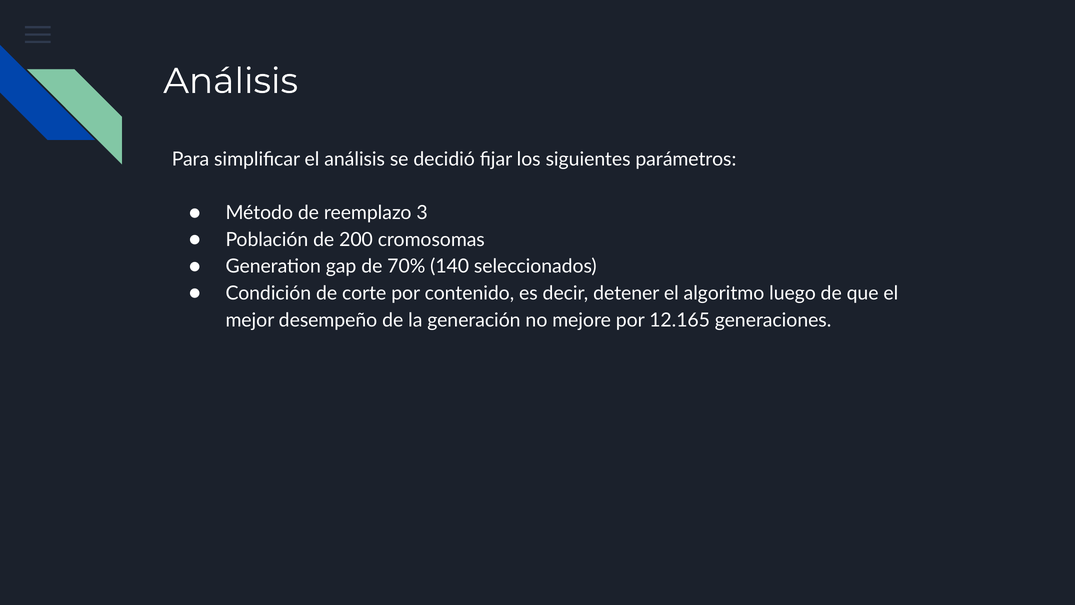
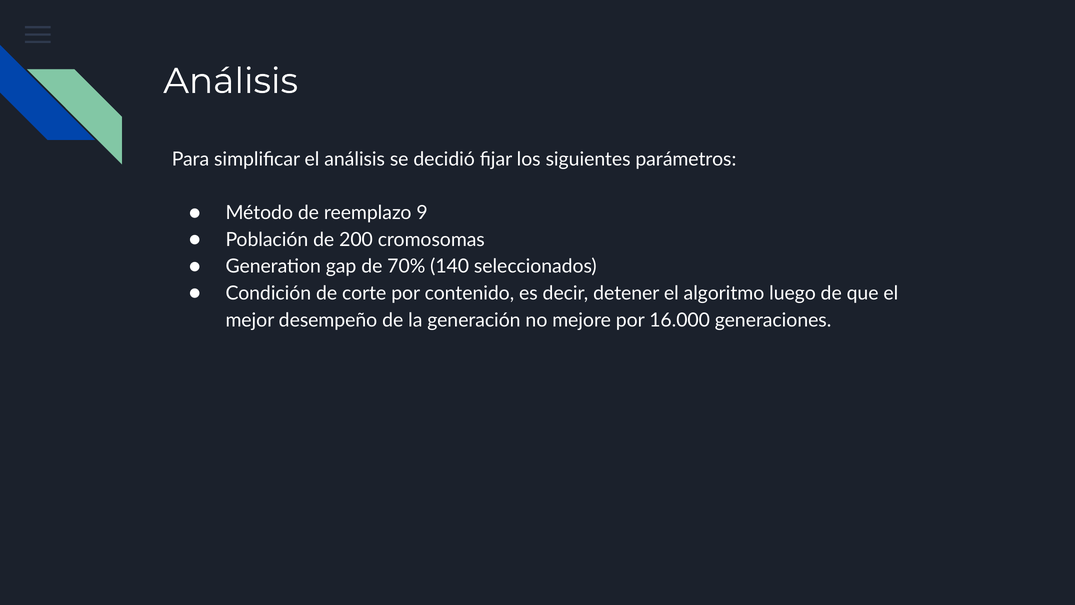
3: 3 -> 9
12.165: 12.165 -> 16.000
